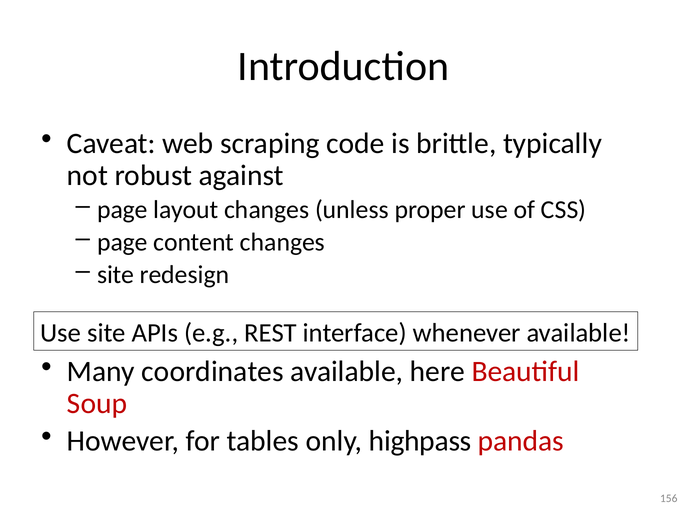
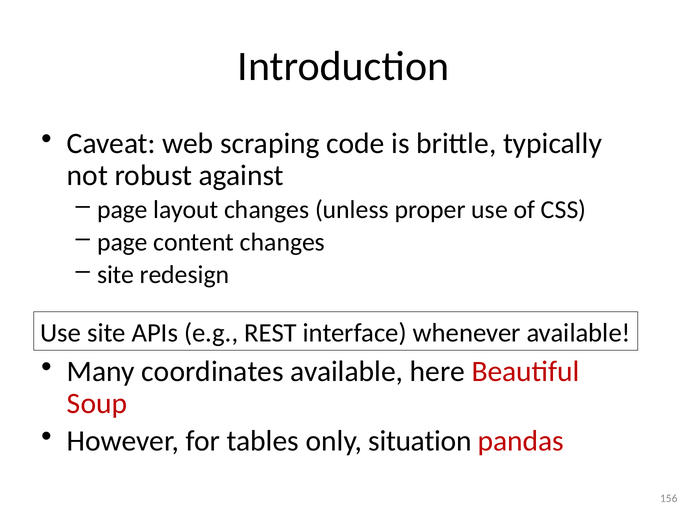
highpass: highpass -> situation
